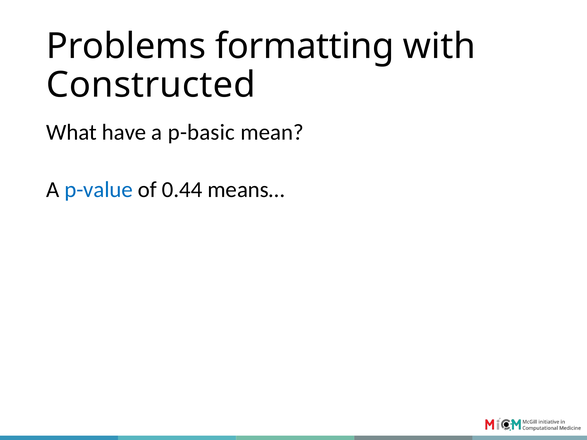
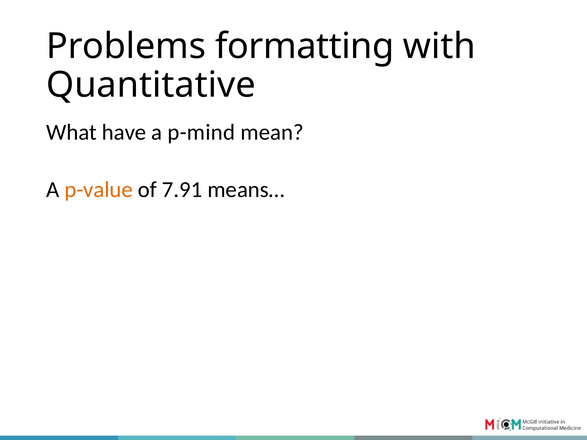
Constructed: Constructed -> Quantitative
p-basic: p-basic -> p-mind
p-value colour: blue -> orange
0.44: 0.44 -> 7.91
